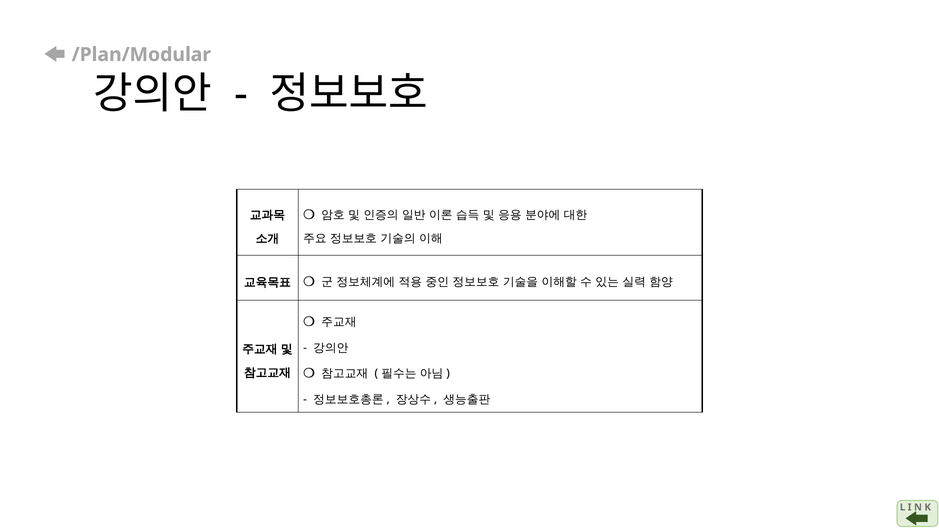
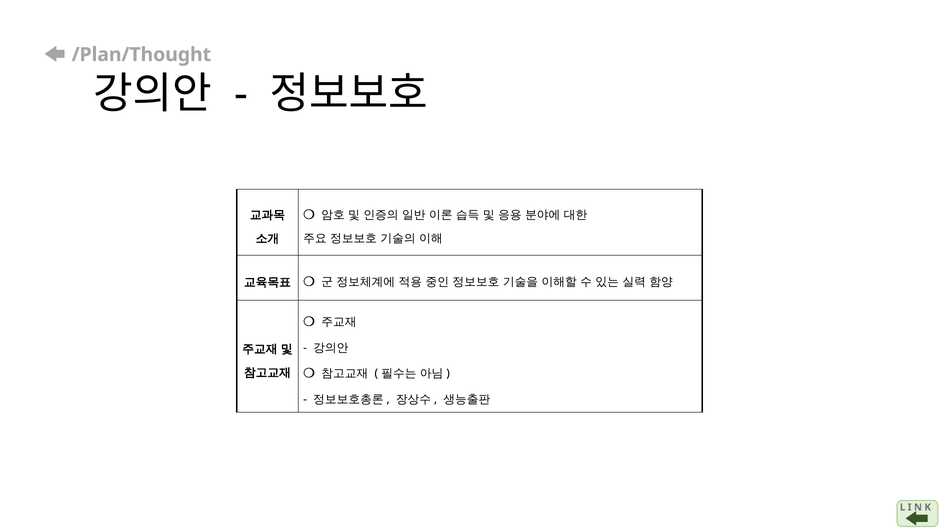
/Plan/Modular: /Plan/Modular -> /Plan/Thought
